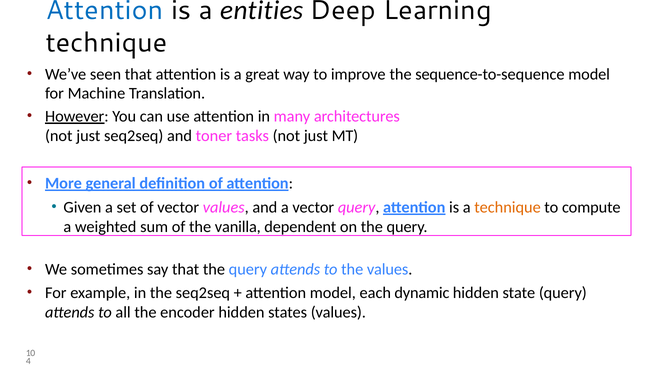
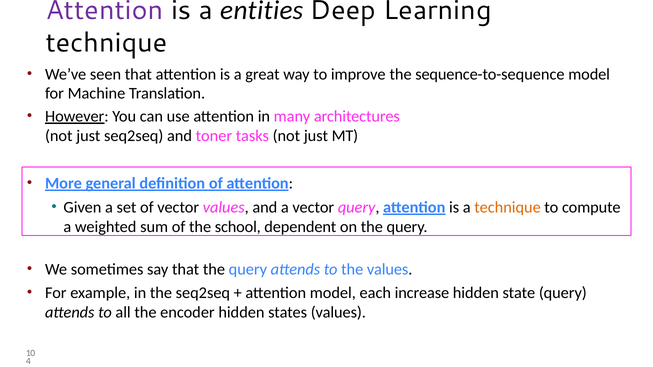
Attention at (105, 10) colour: blue -> purple
vanilla: vanilla -> school
dynamic: dynamic -> increase
